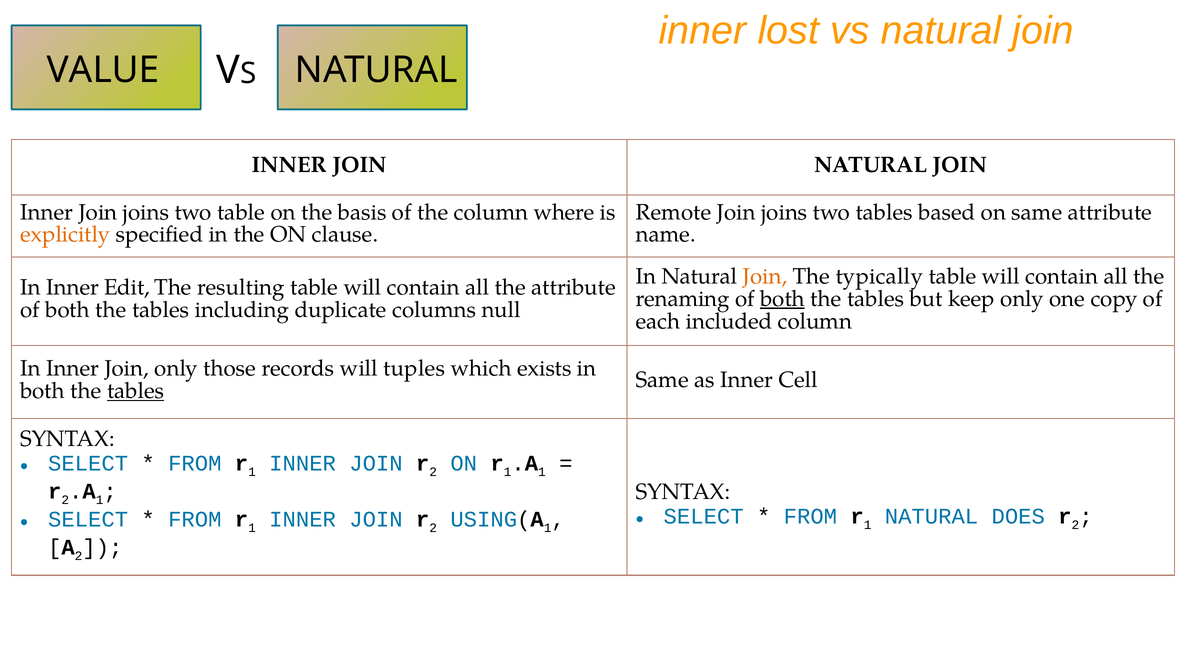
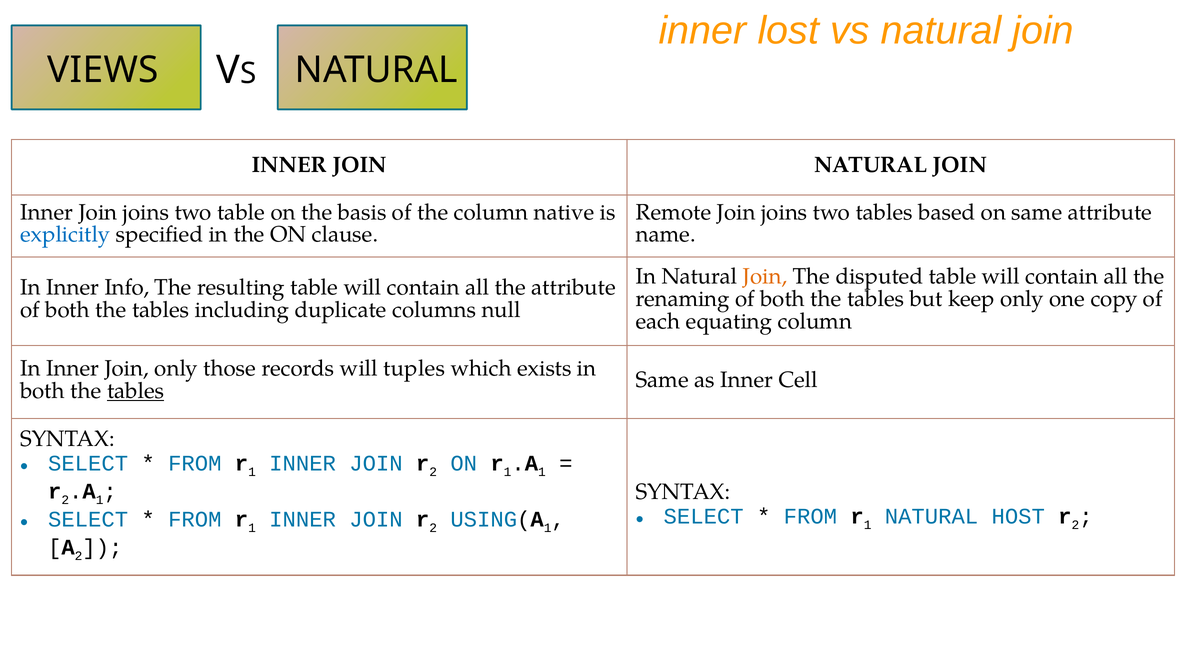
VALUE: VALUE -> VIEWS
where: where -> native
explicitly colour: orange -> blue
typically: typically -> disputed
Edit: Edit -> Info
both at (782, 299) underline: present -> none
included: included -> equating
DOES: DOES -> HOST
